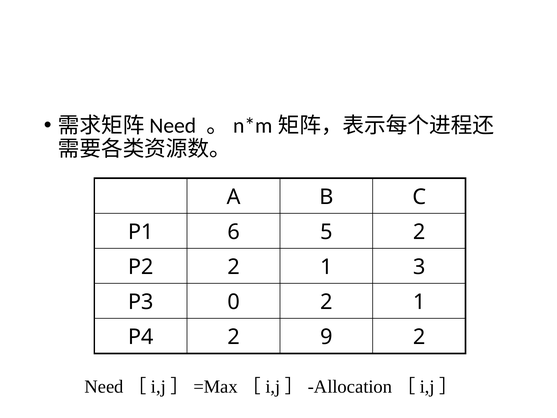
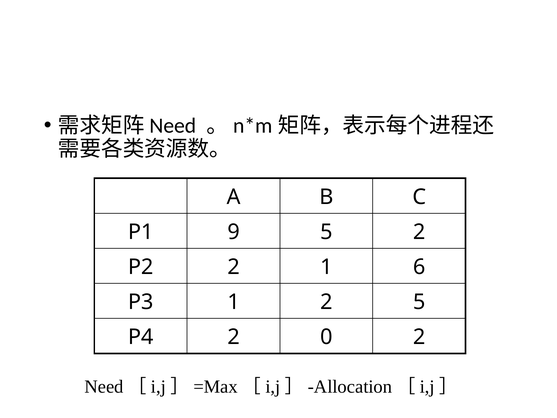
6: 6 -> 9
3: 3 -> 6
P3 0: 0 -> 1
1 at (419, 302): 1 -> 5
9: 9 -> 0
